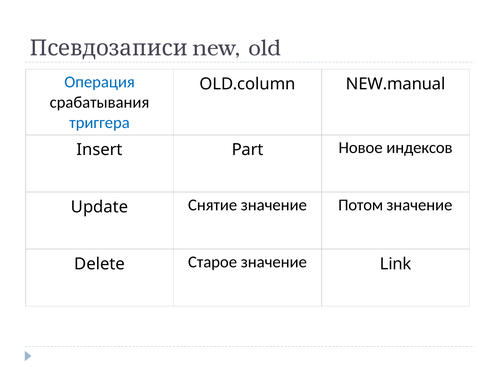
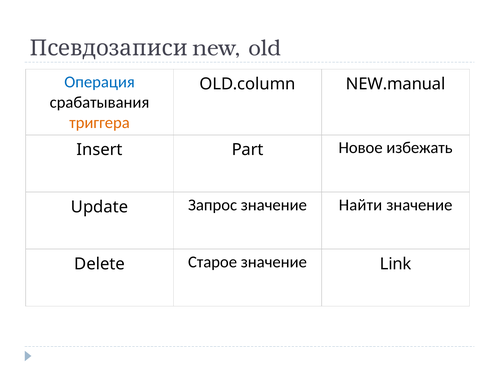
триггера colour: blue -> orange
индексов: индексов -> избежать
Снятие: Снятие -> Запрос
Потом: Потом -> Найти
